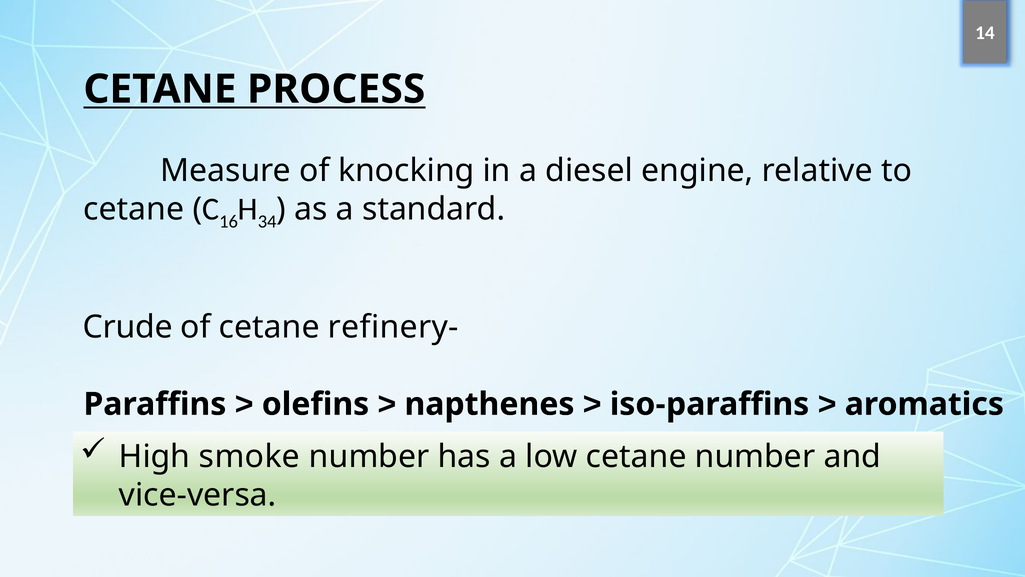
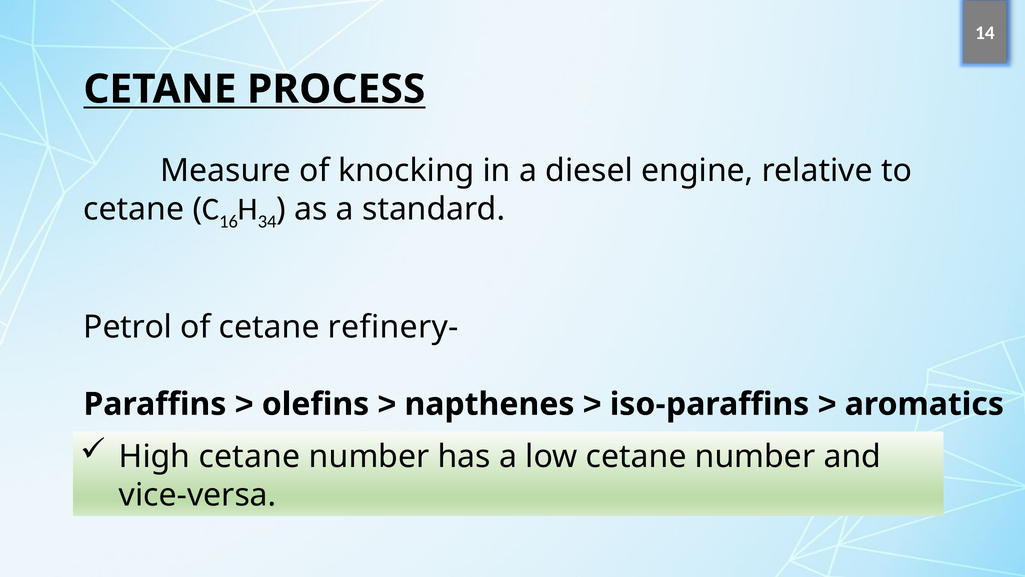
Crude: Crude -> Petrol
High smoke: smoke -> cetane
